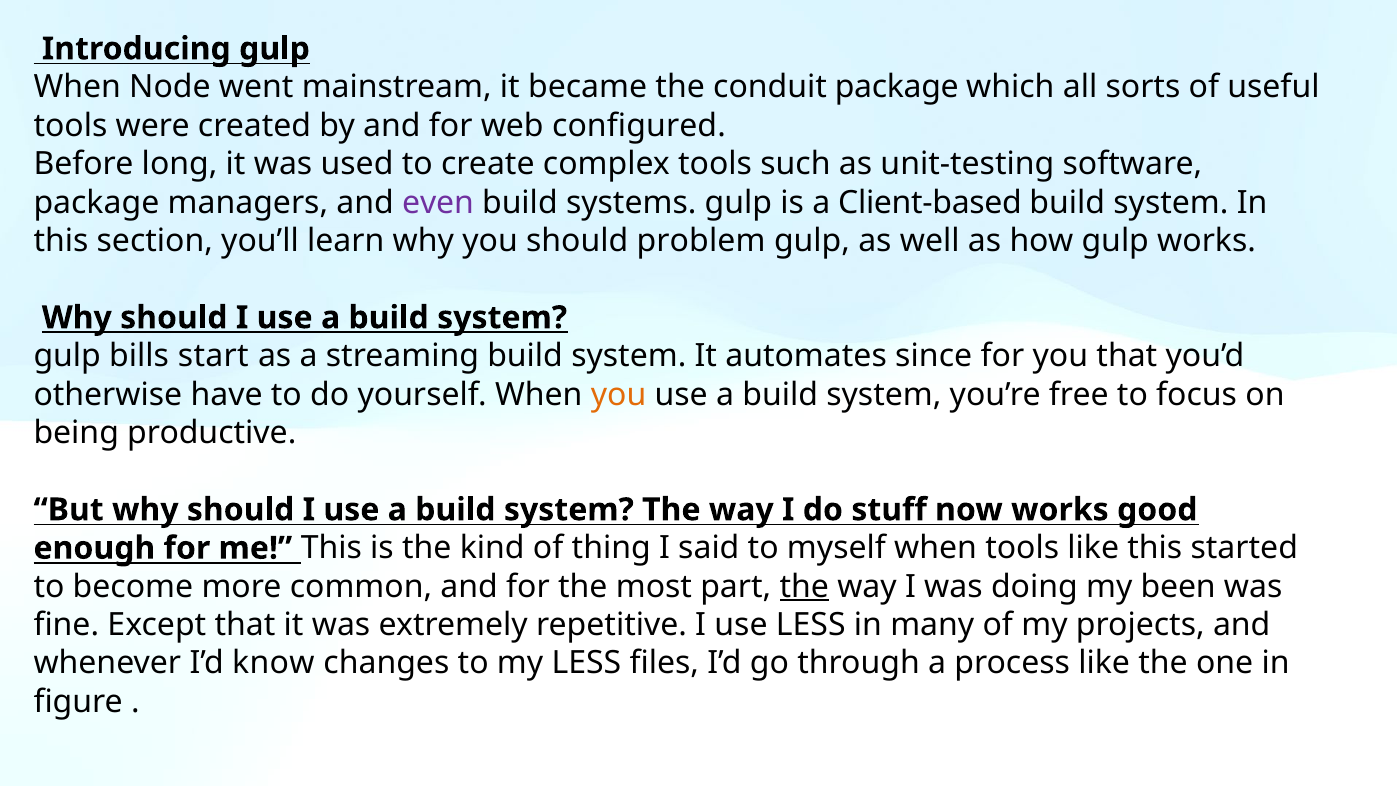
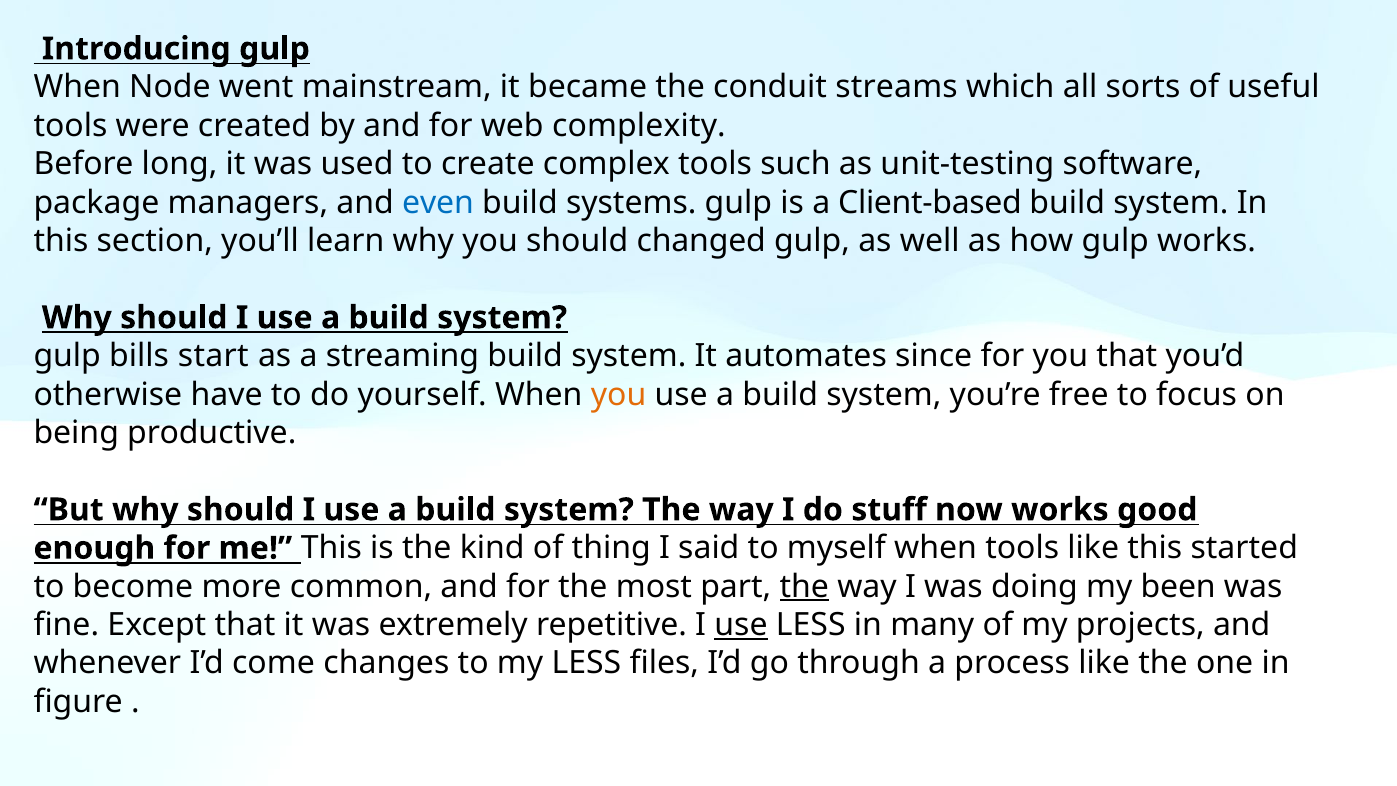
conduit package: package -> streams
configured: configured -> complexity
even colour: purple -> blue
problem: problem -> changed
use at (741, 625) underline: none -> present
know: know -> come
